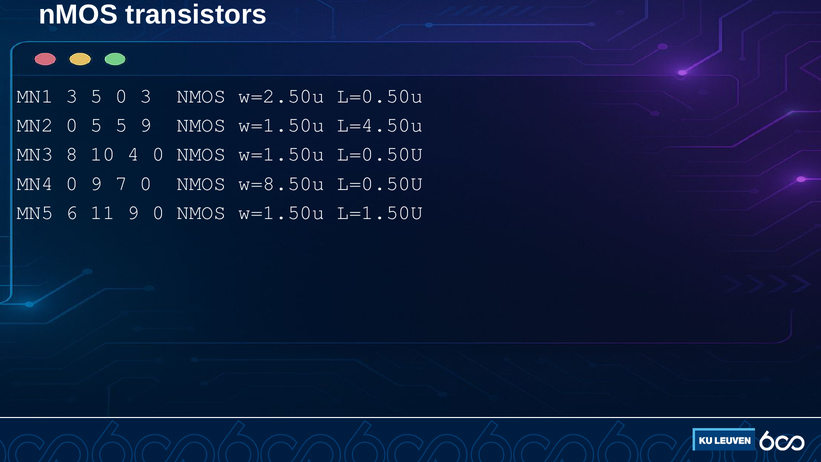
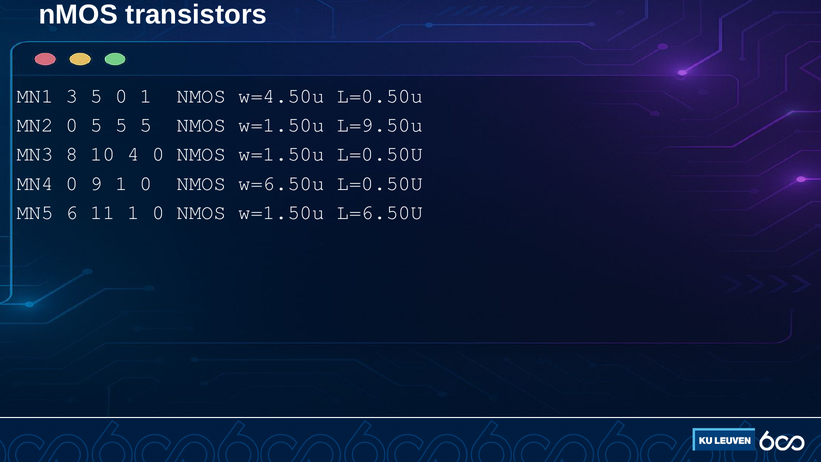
0 3: 3 -> 1
w=2.50u: w=2.50u -> w=4.50u
5 5 9: 9 -> 5
L=4.50u: L=4.50u -> L=9.50u
9 7: 7 -> 1
w=8.50u: w=8.50u -> w=6.50u
11 9: 9 -> 1
L=1.50U: L=1.50U -> L=6.50U
